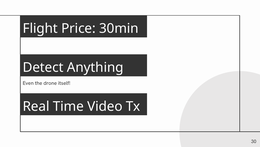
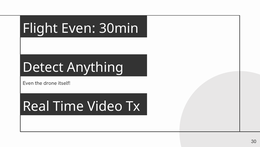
Flight Price: Price -> Even
